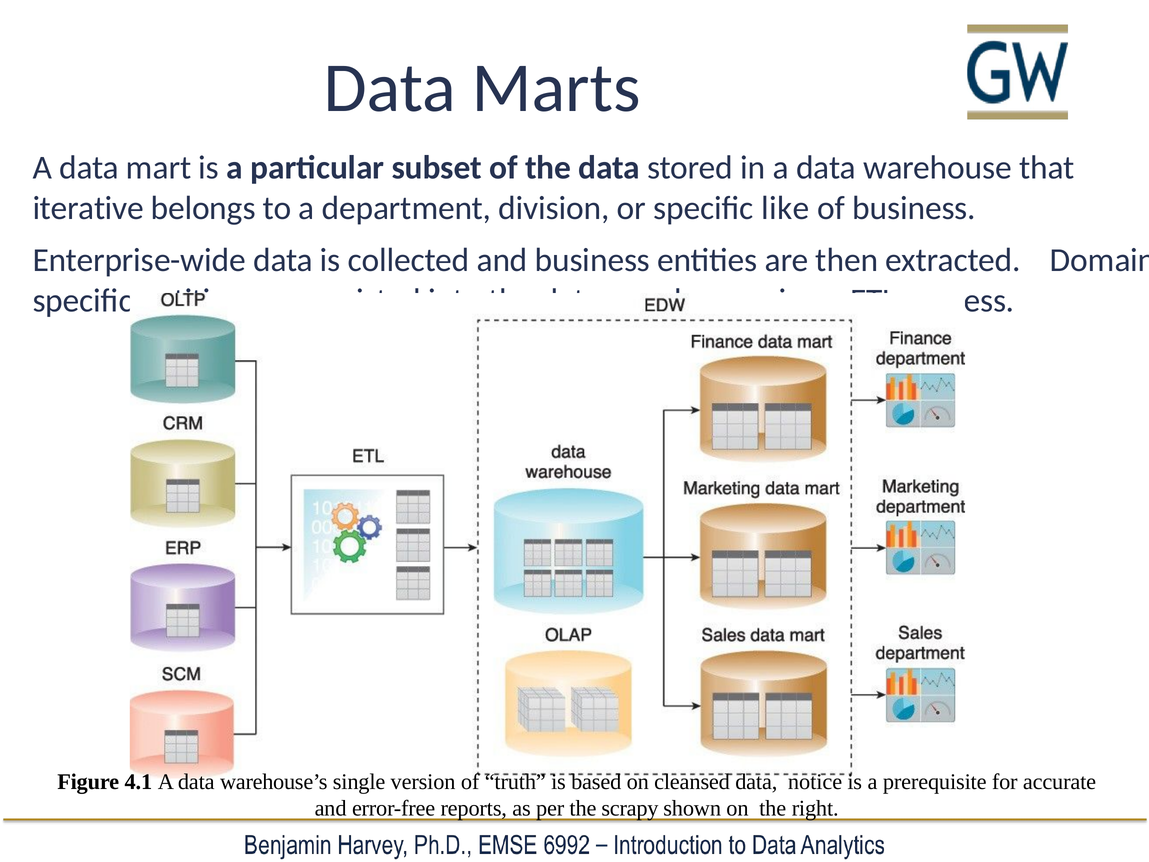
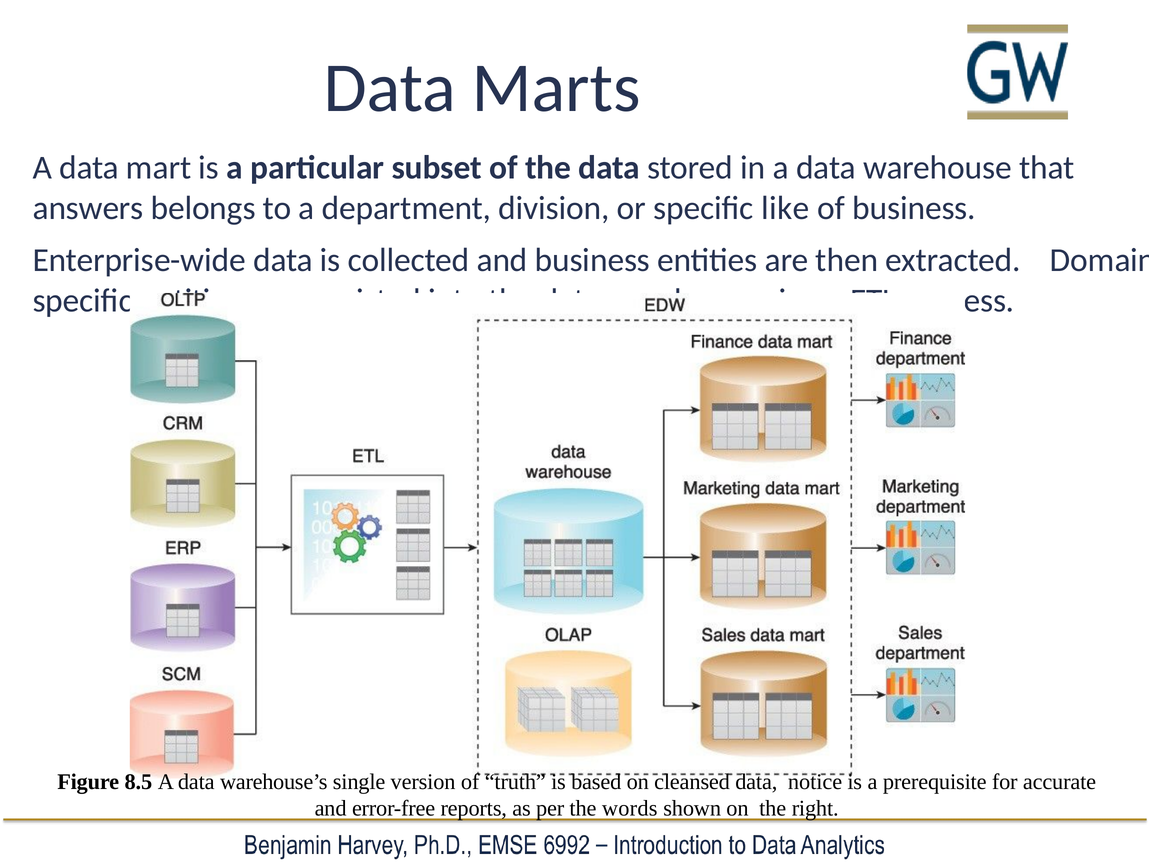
iterative: iterative -> answers
4.1: 4.1 -> 8.5
scrapy: scrapy -> words
